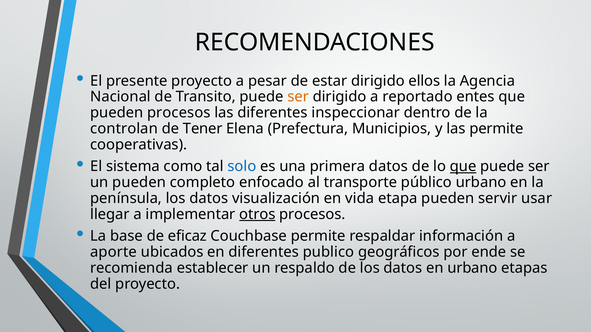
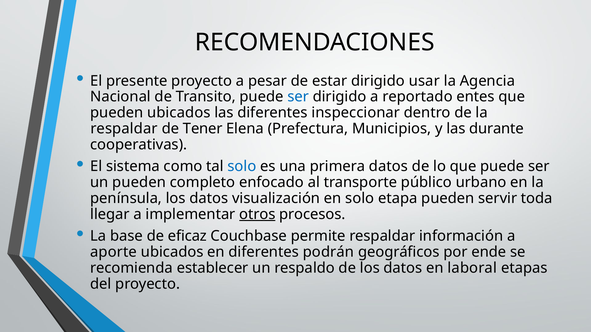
ellos: ellos -> usar
ser at (298, 97) colour: orange -> blue
pueden procesos: procesos -> ubicados
controlan at (124, 129): controlan -> respaldar
las permite: permite -> durante
que at (463, 167) underline: present -> none
en vida: vida -> solo
usar: usar -> toda
publico: publico -> podrán
en urbano: urbano -> laboral
